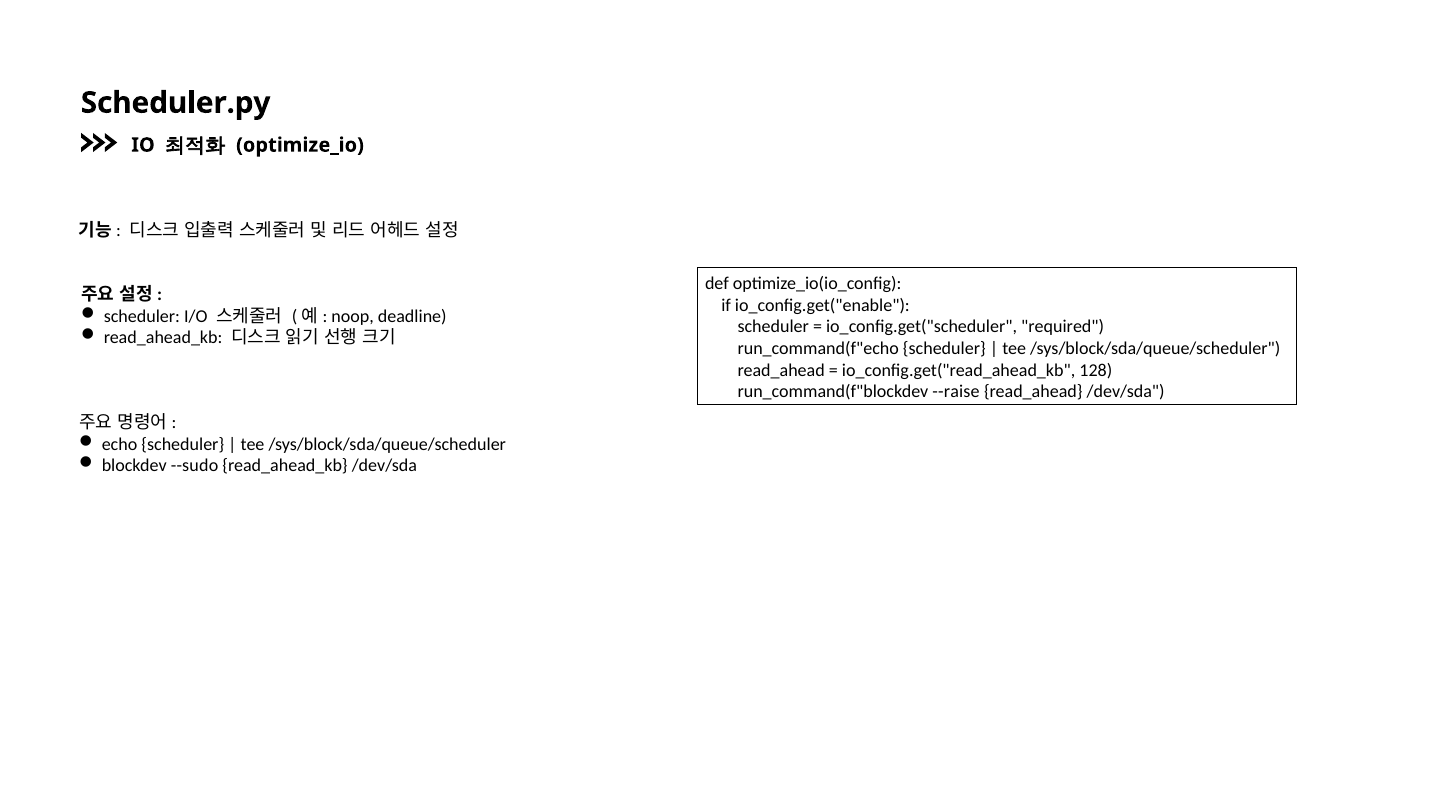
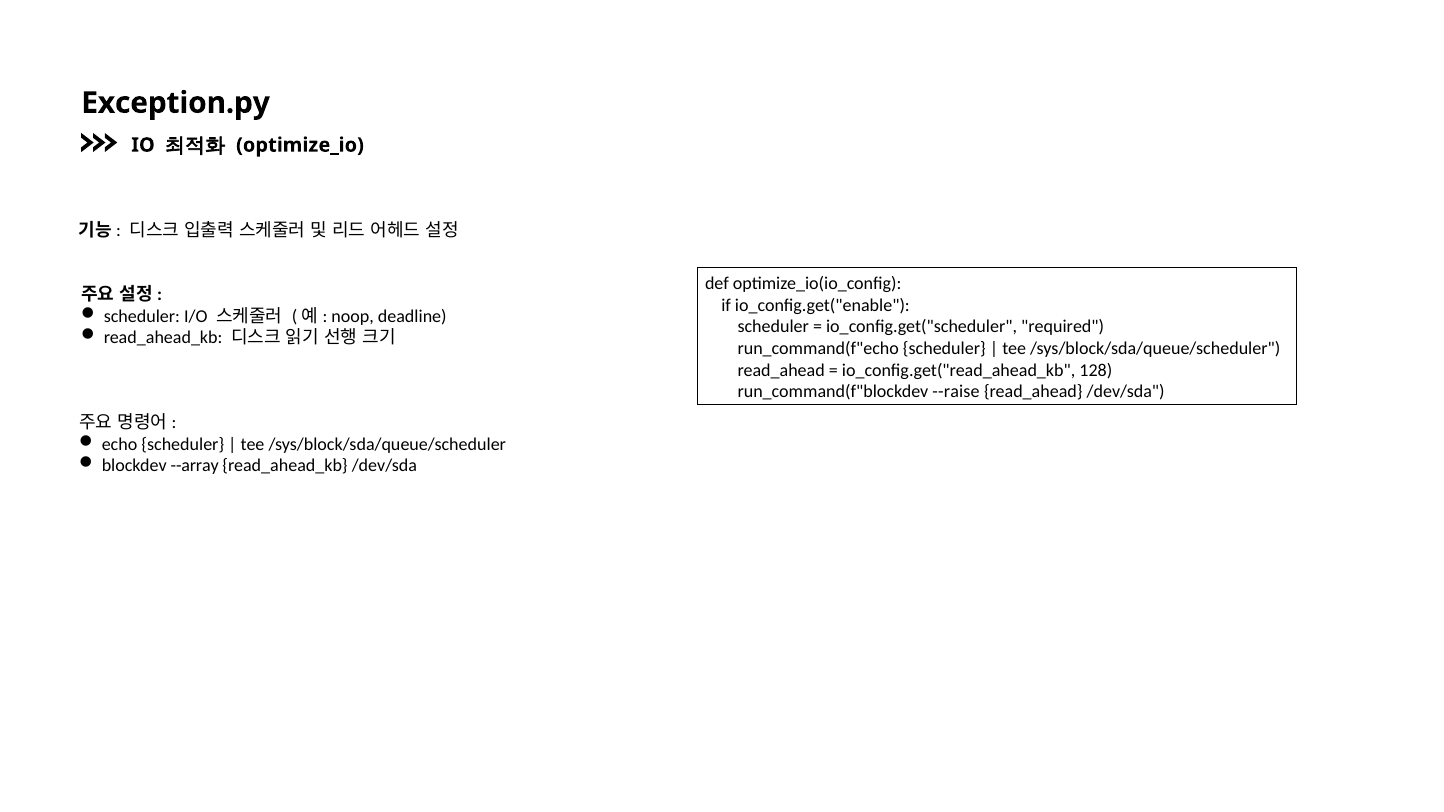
Scheduler.py: Scheduler.py -> Exception.py
--sudo: --sudo -> --array
